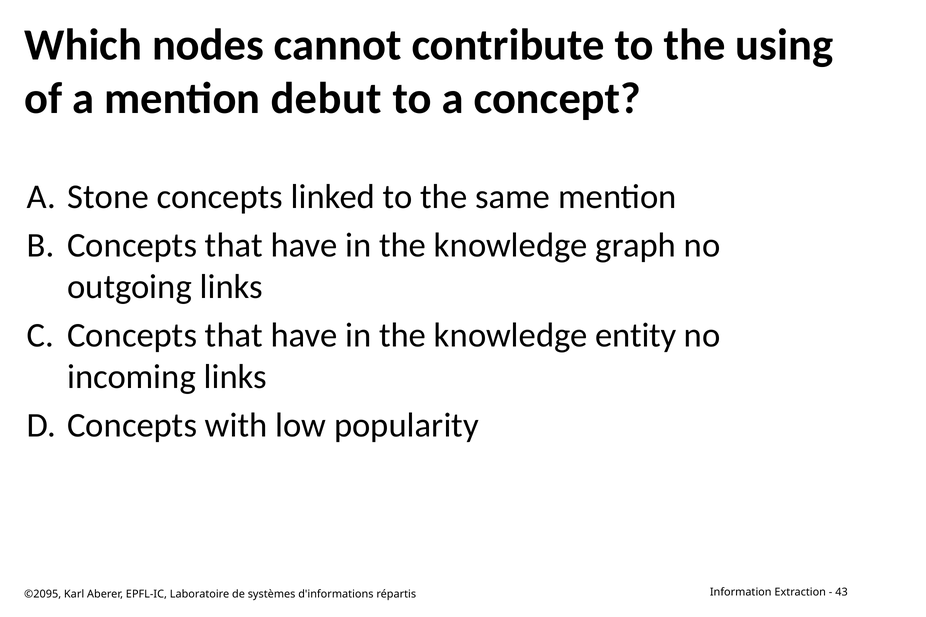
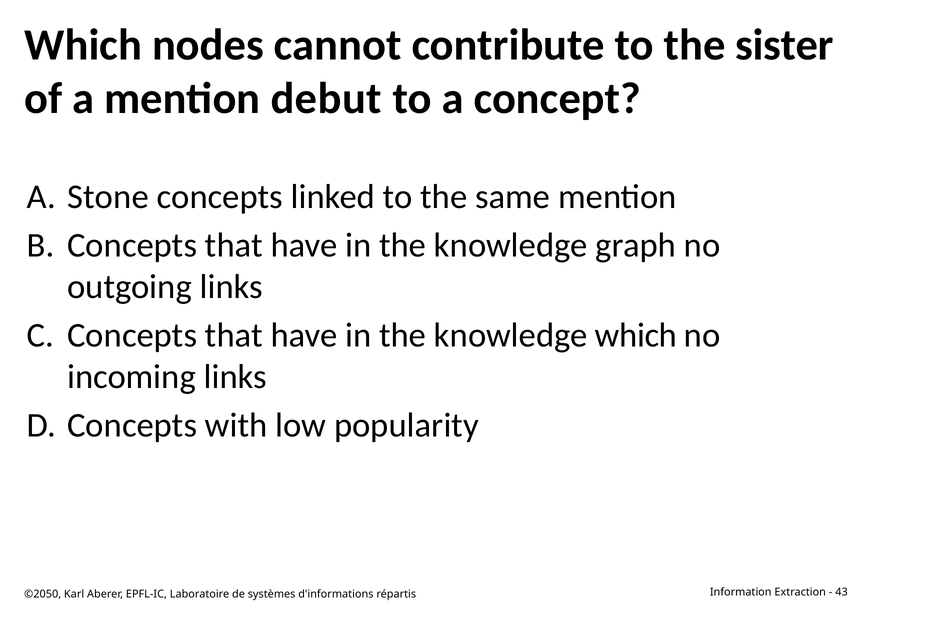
using: using -> sister
knowledge entity: entity -> which
©2095: ©2095 -> ©2050
